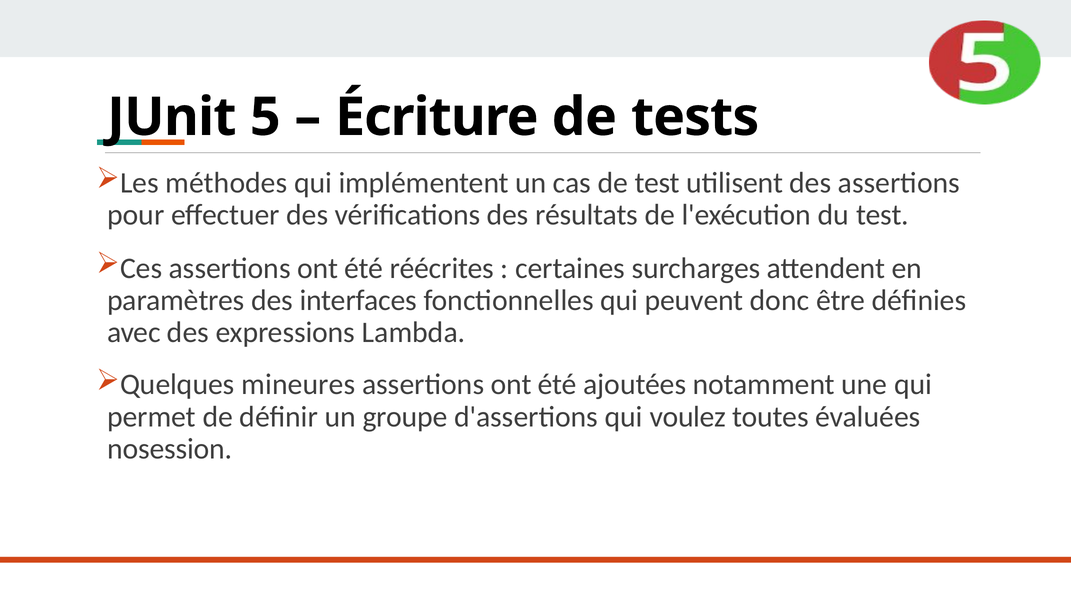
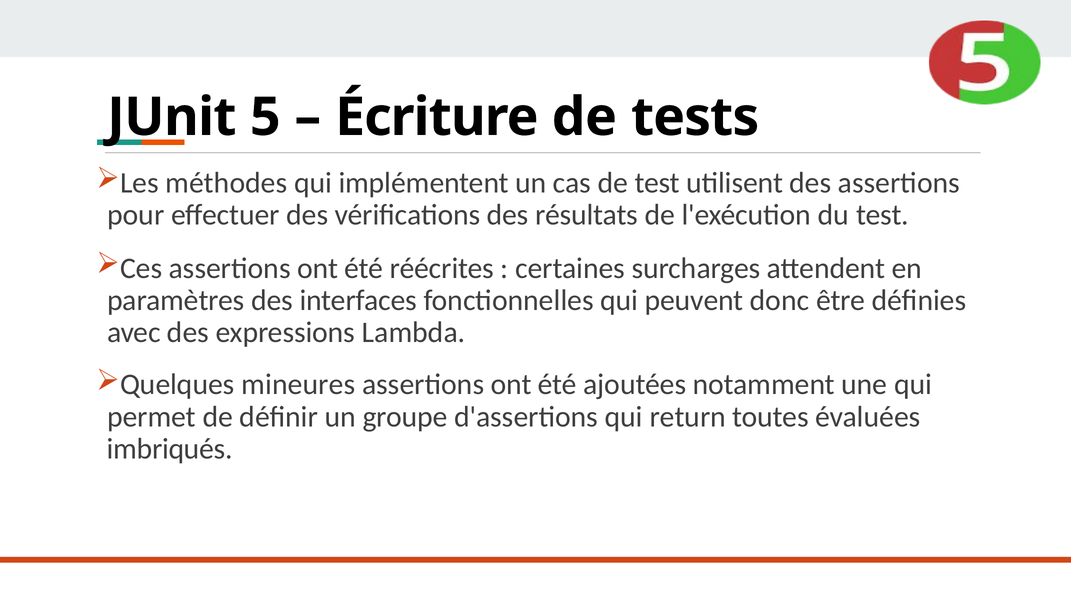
voulez: voulez -> return
nosession: nosession -> imbriqués
